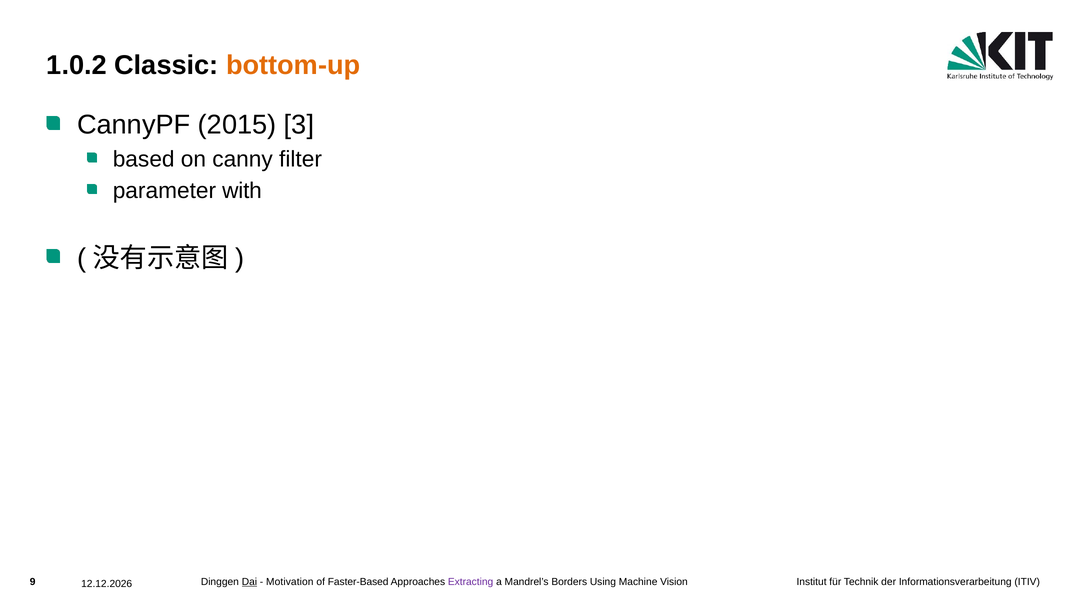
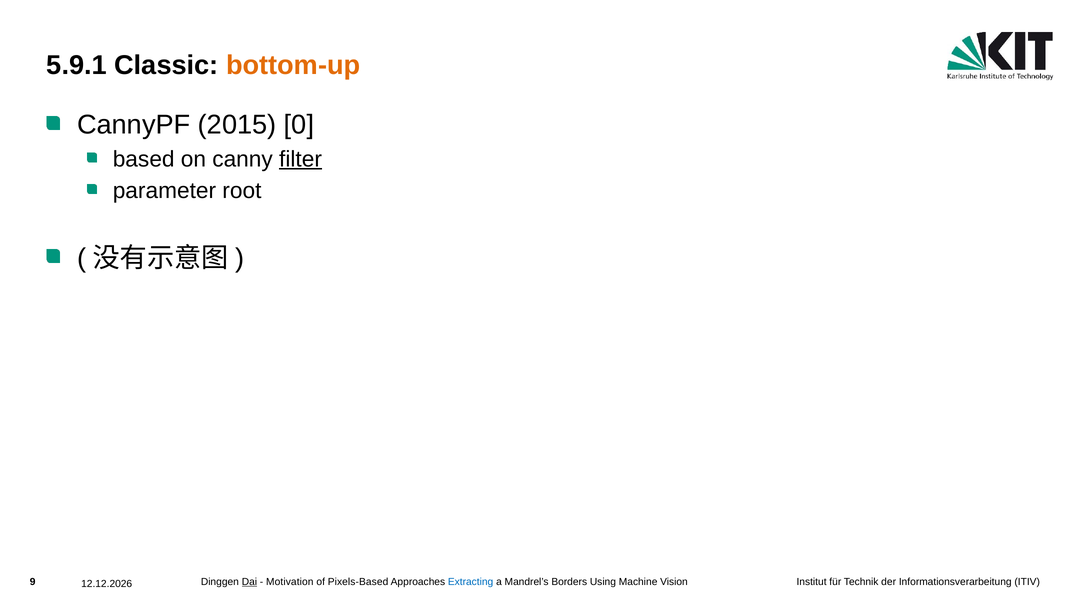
1.0.2: 1.0.2 -> 5.9.1
3: 3 -> 0
filter underline: none -> present
with: with -> root
Faster-Based: Faster-Based -> Pixels-Based
Extracting colour: purple -> blue
